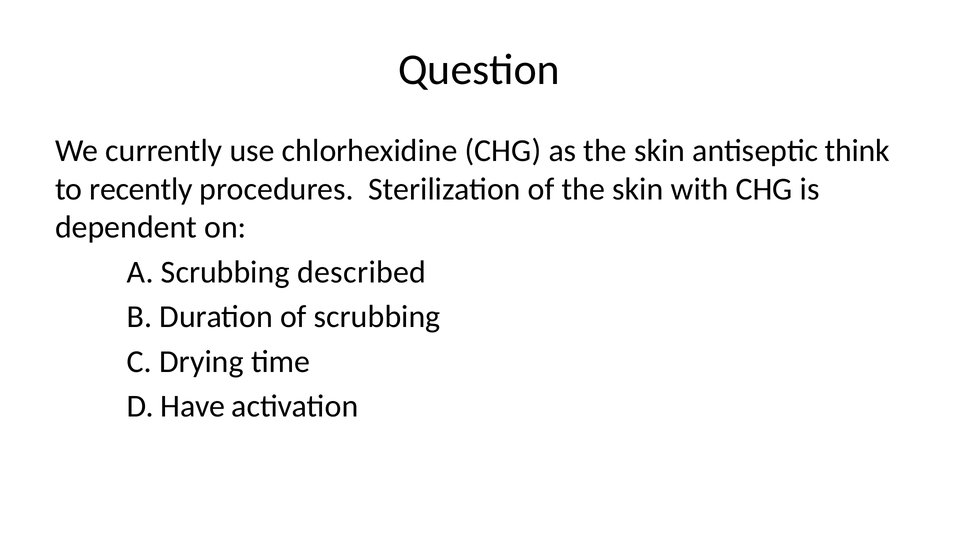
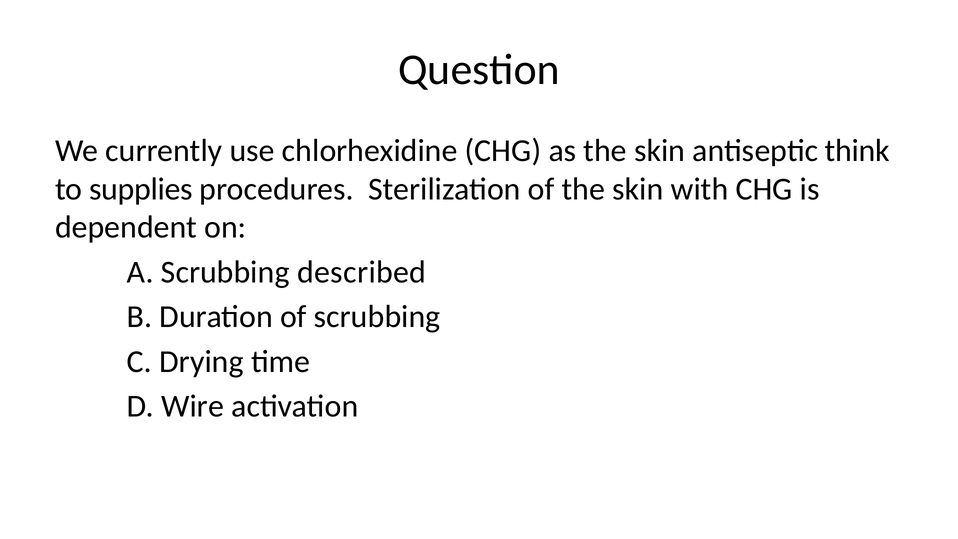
recently: recently -> supplies
Have: Have -> Wire
